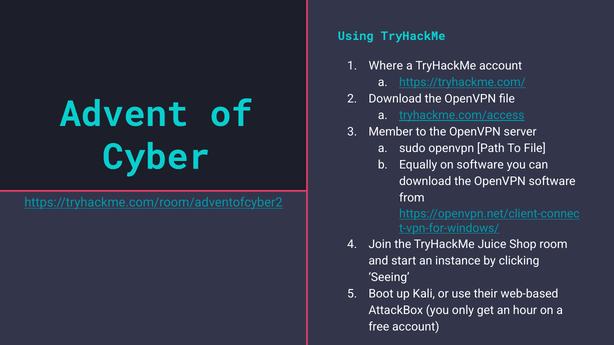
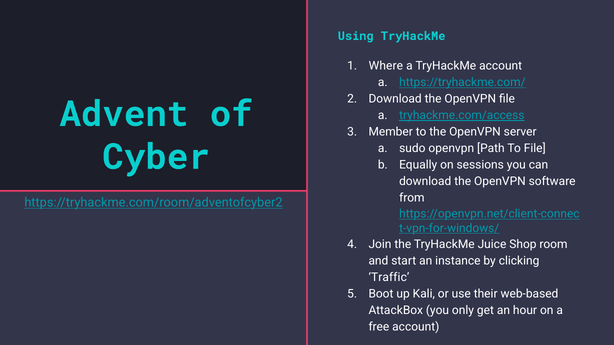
on software: software -> sessions
Seeing: Seeing -> Traffic
